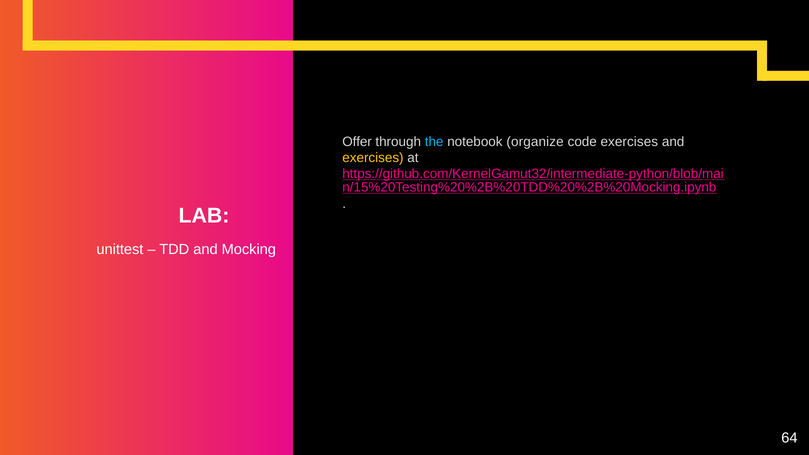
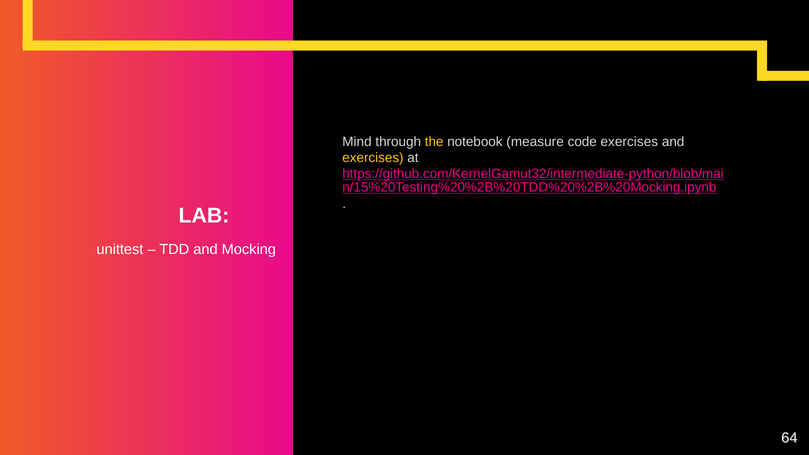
Offer: Offer -> Mind
the colour: light blue -> yellow
organize: organize -> measure
